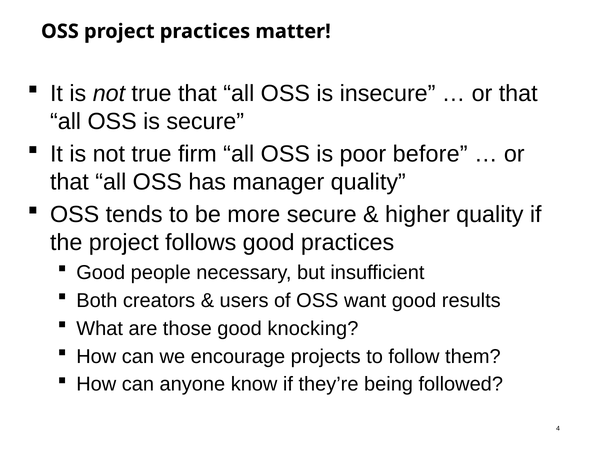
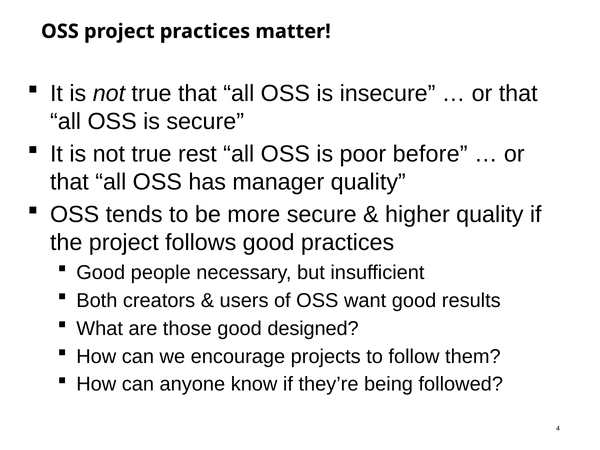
firm: firm -> rest
knocking: knocking -> designed
